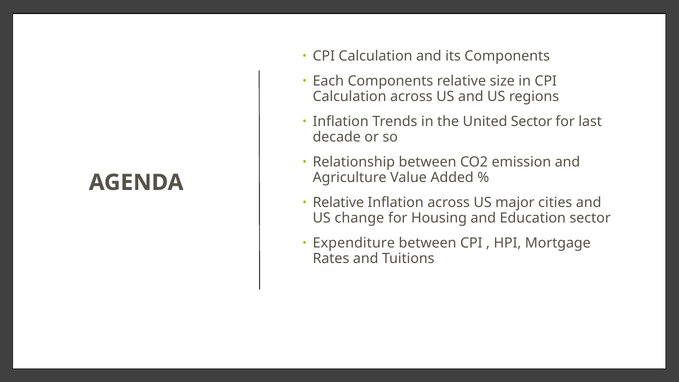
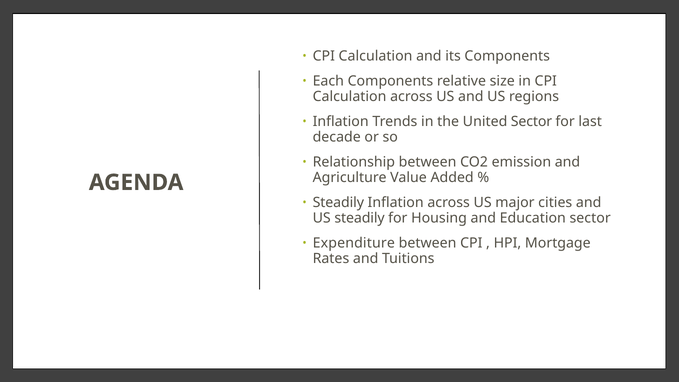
Relative at (338, 203): Relative -> Steadily
US change: change -> steadily
